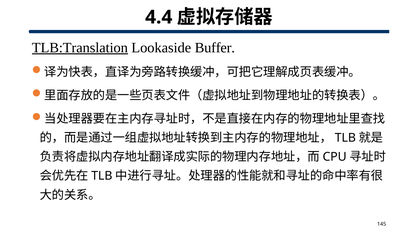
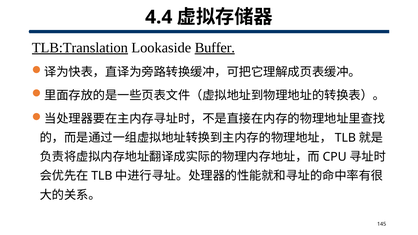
Buffer underline: none -> present
